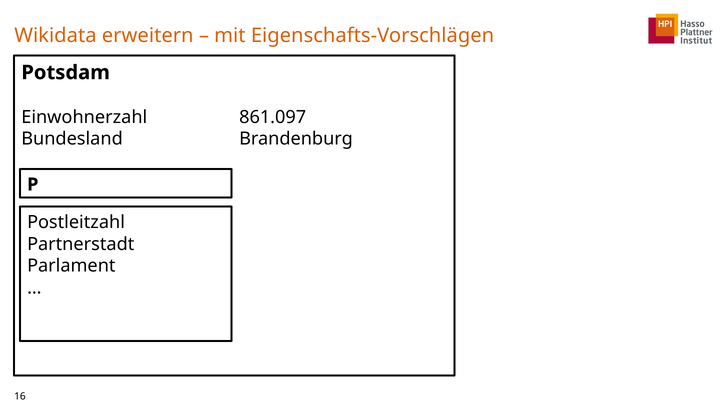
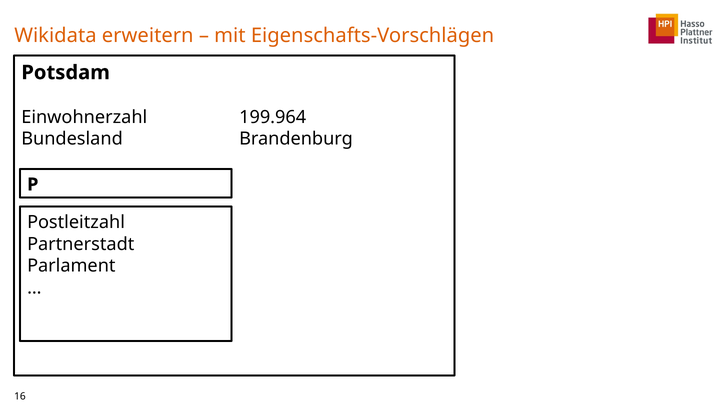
861.097: 861.097 -> 199.964
